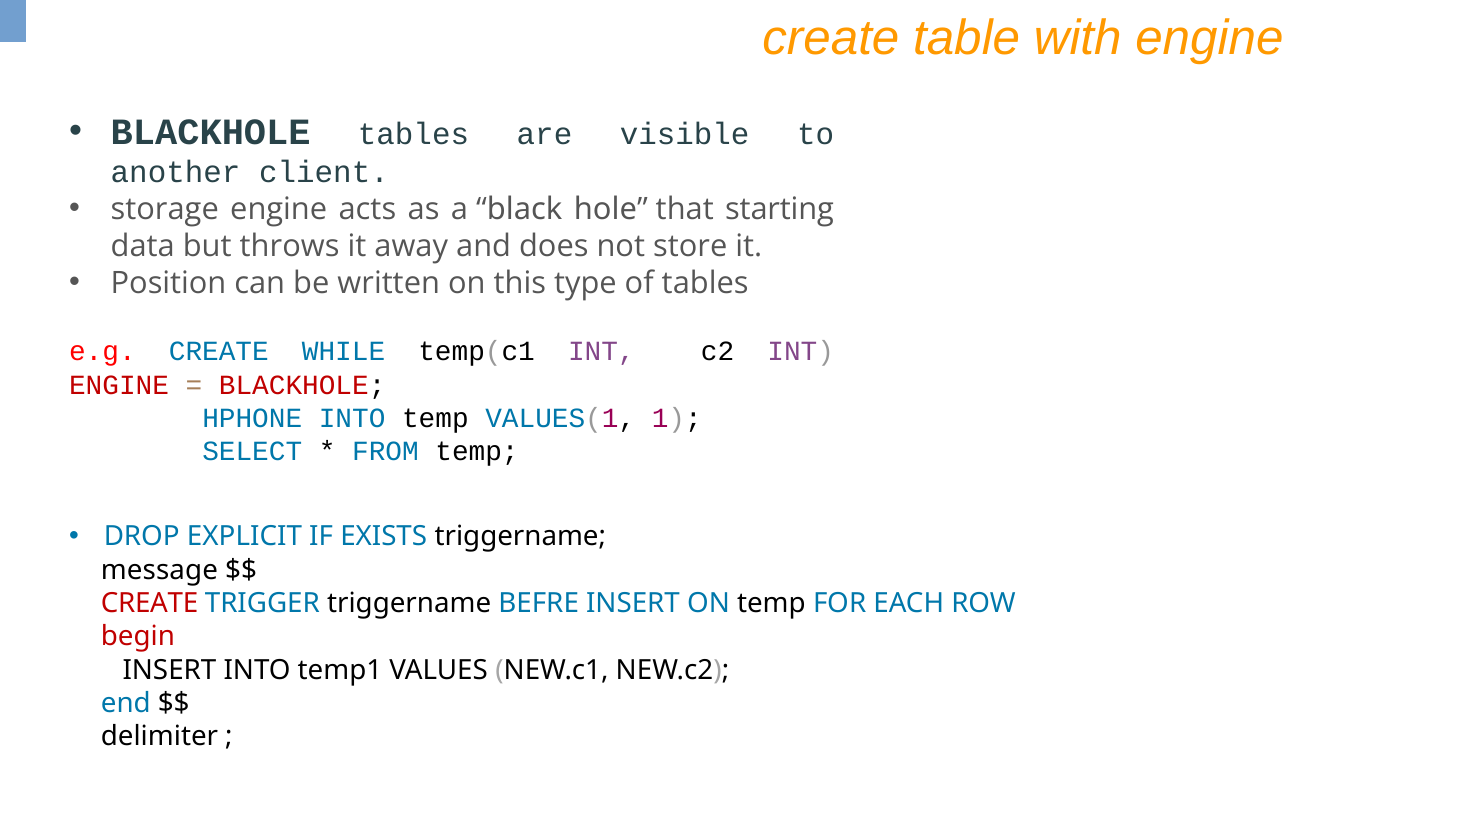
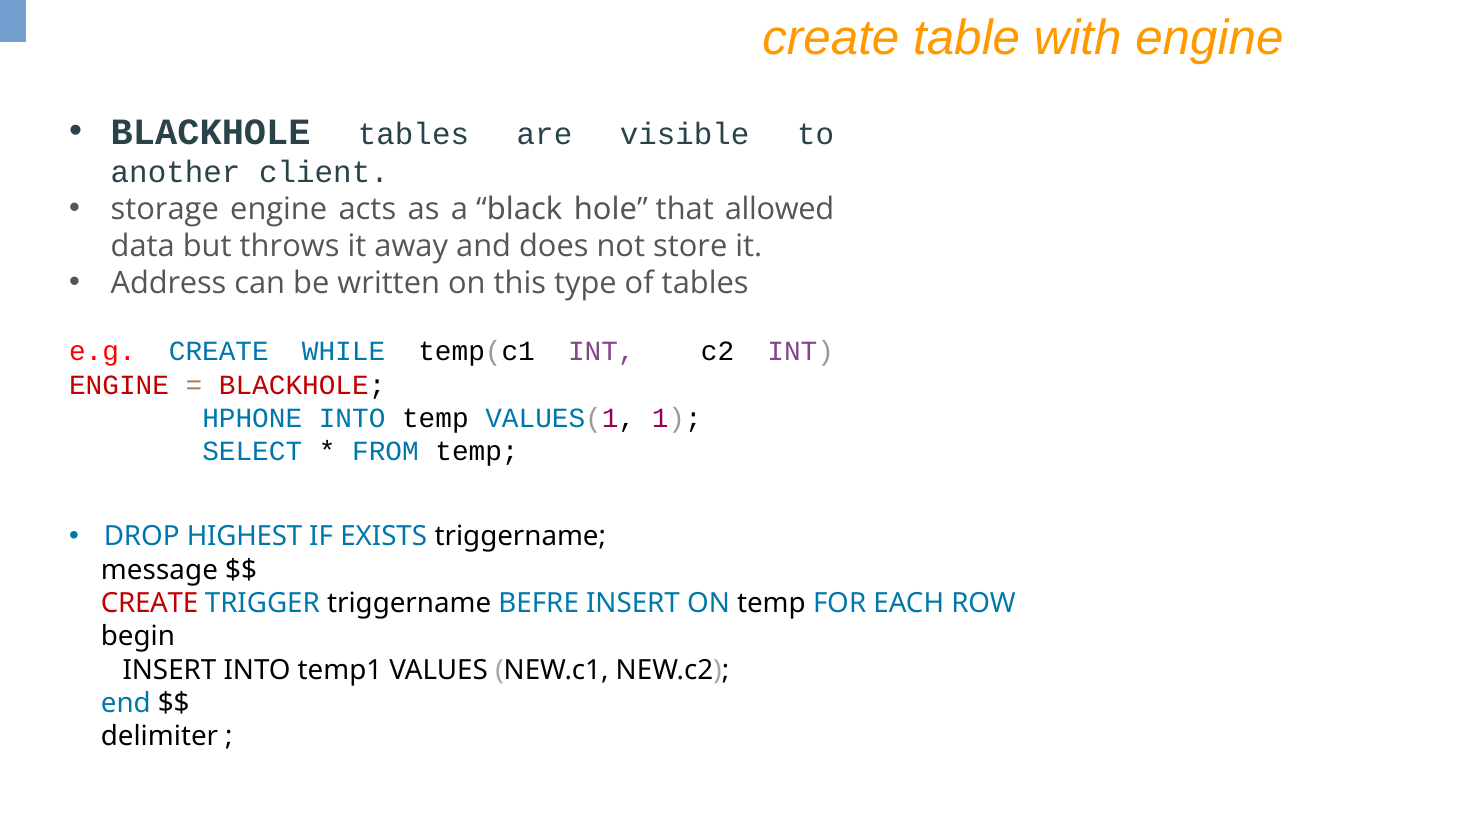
starting: starting -> allowed
Position: Position -> Address
EXPLICIT: EXPLICIT -> HIGHEST
begin colour: red -> black
